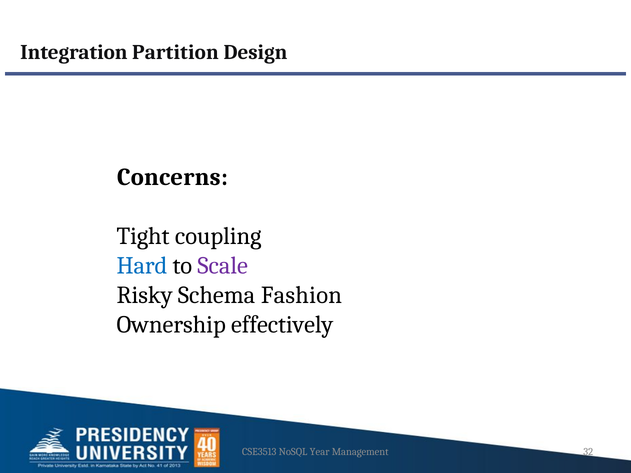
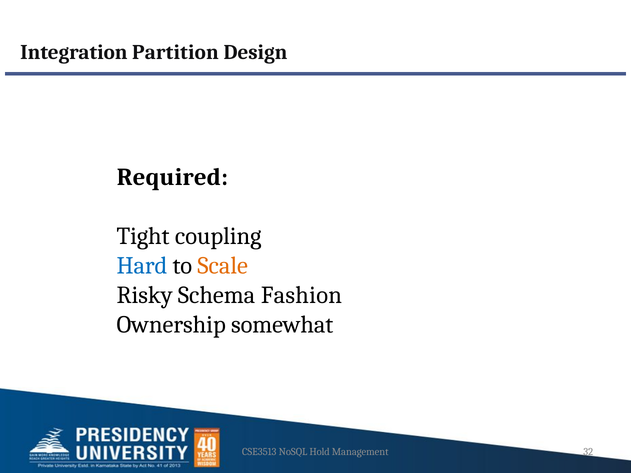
Concerns: Concerns -> Required
Scale colour: purple -> orange
effectively: effectively -> somewhat
Year: Year -> Hold
